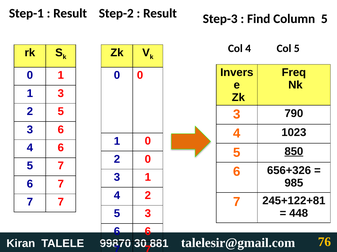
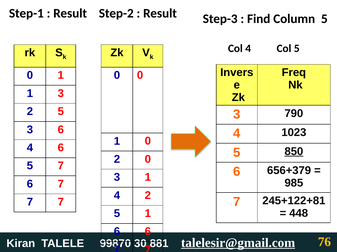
656+326: 656+326 -> 656+379
3 at (148, 214): 3 -> 1
talelesir@gmail.com underline: none -> present
